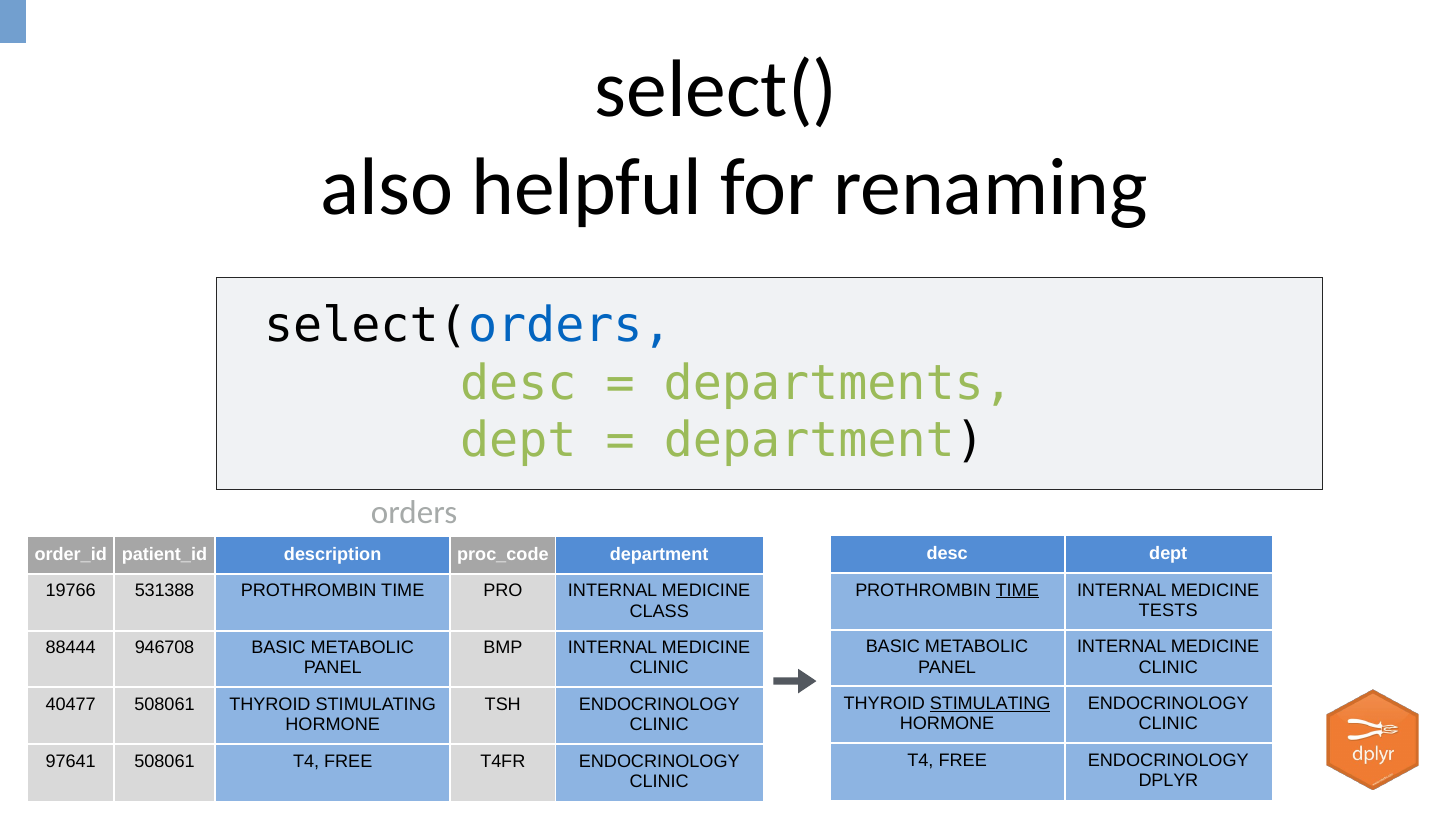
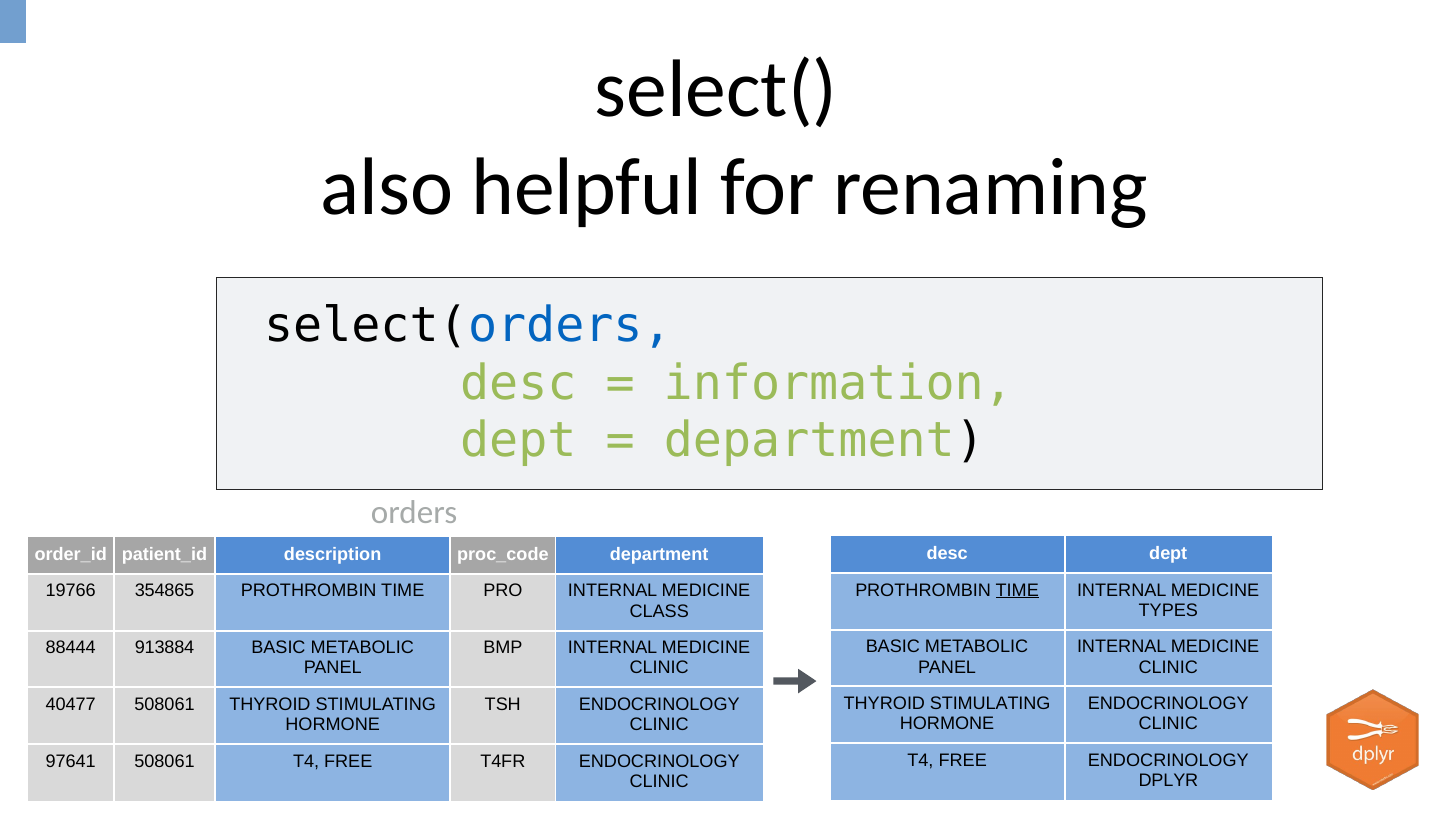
departments: departments -> information
531388: 531388 -> 354865
TESTS: TESTS -> TYPES
946708: 946708 -> 913884
STIMULATING at (990, 704) underline: present -> none
